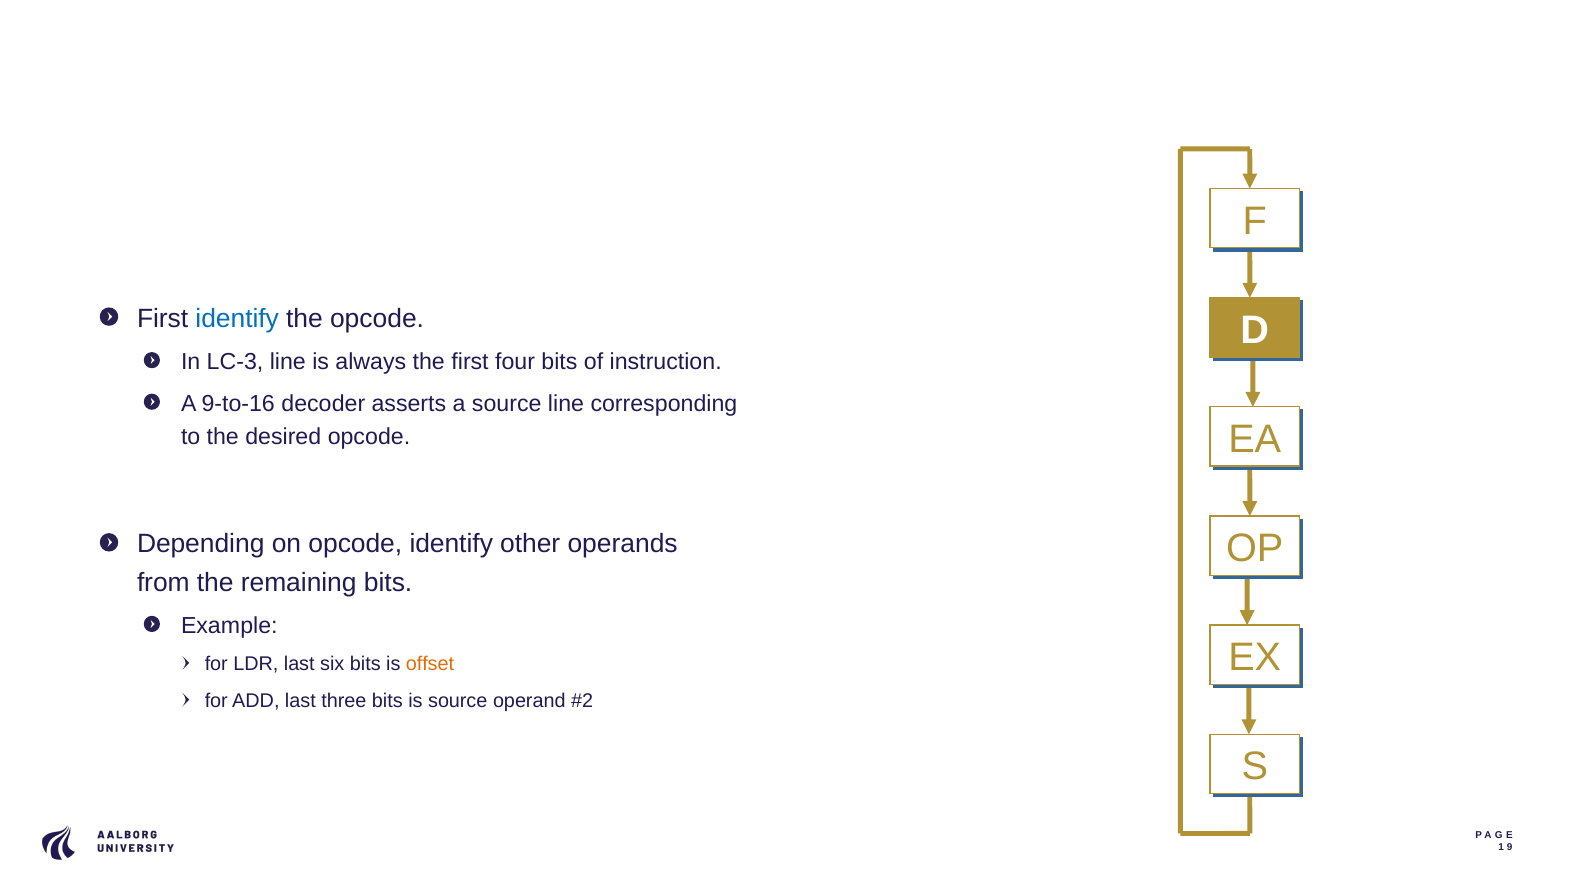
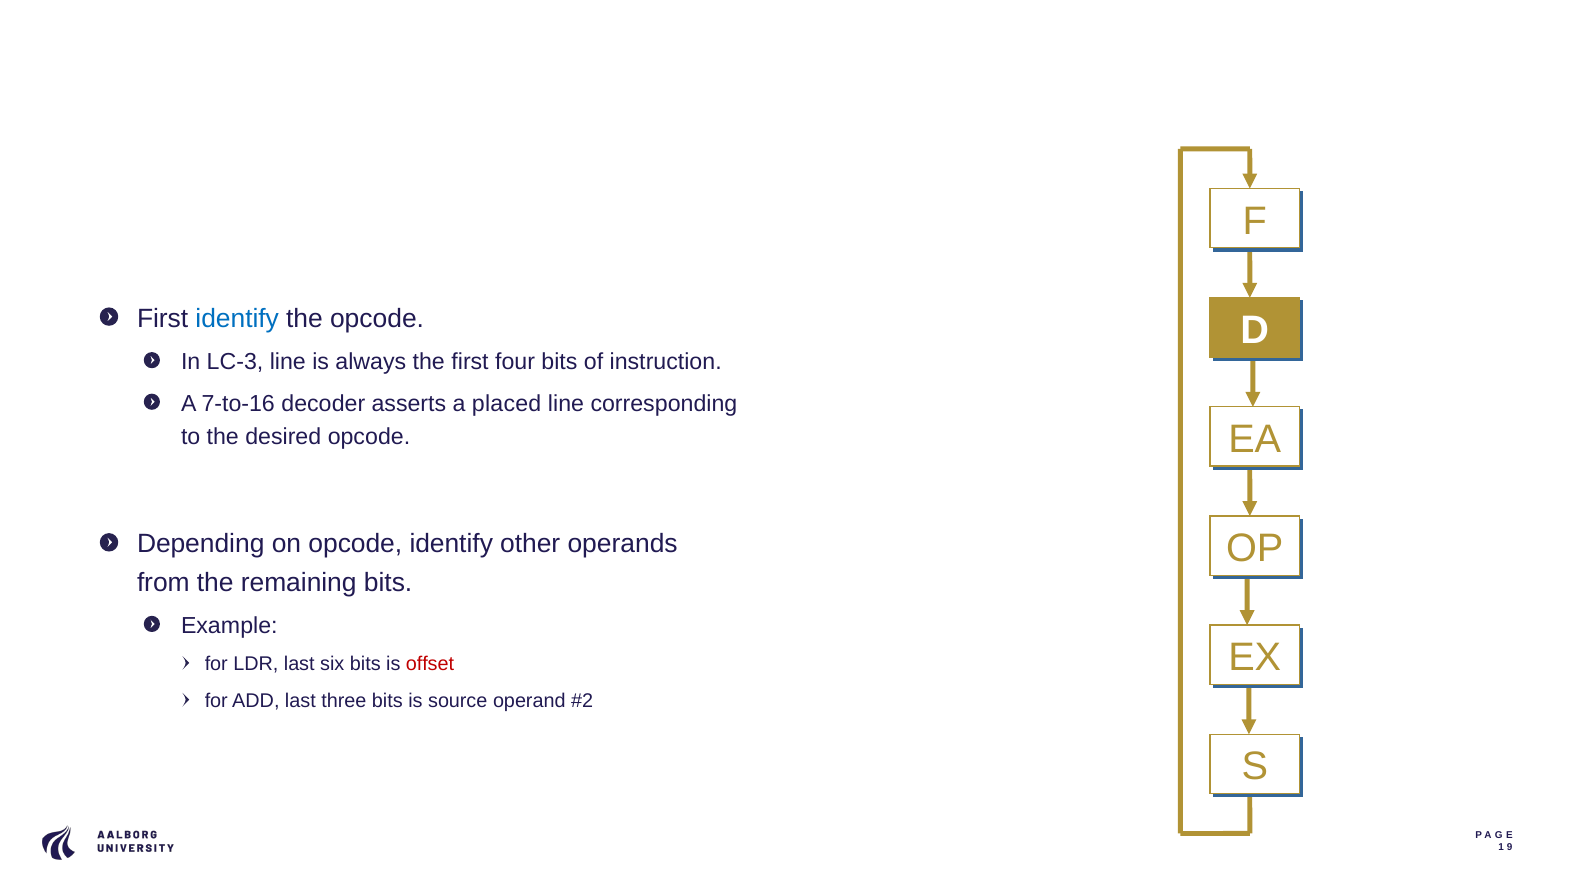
9-to-16: 9-to-16 -> 7-to-16
a source: source -> placed
offset colour: orange -> red
